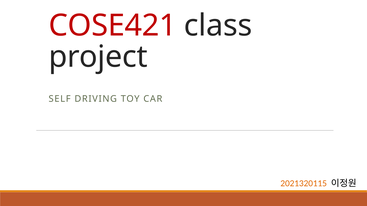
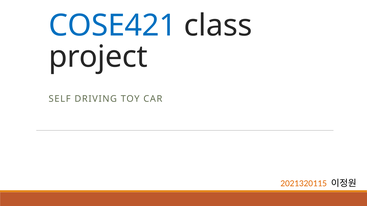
COSE421 colour: red -> blue
